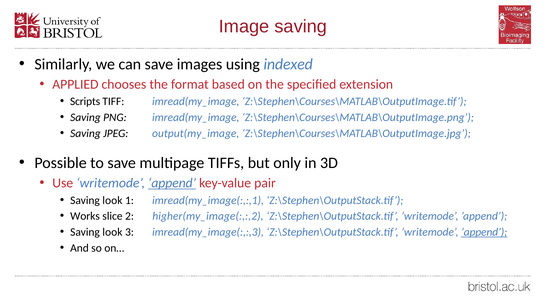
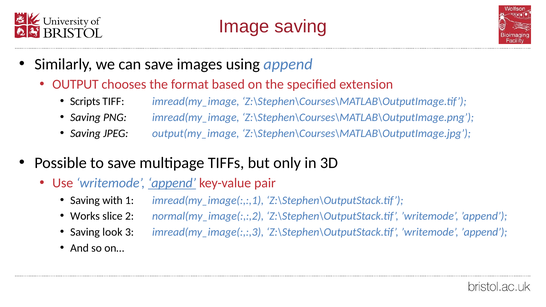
using indexed: indexed -> append
APPLIED: APPLIED -> OUTPUT
look at (112, 200): look -> with
higher(my_image(:,:,2: higher(my_image(:,:,2 -> normal(my_image(:,:,2
’append at (484, 232) underline: present -> none
